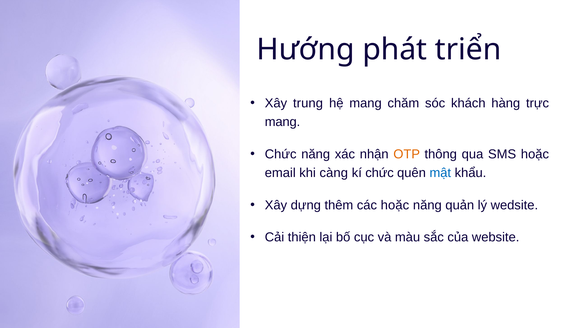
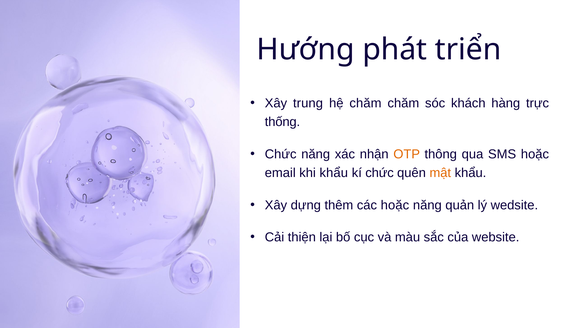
hệ mang: mang -> chăm
mang at (282, 122): mang -> thống
khi càng: càng -> khẩu
mật colour: blue -> orange
